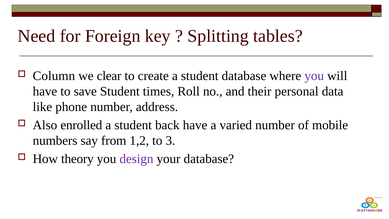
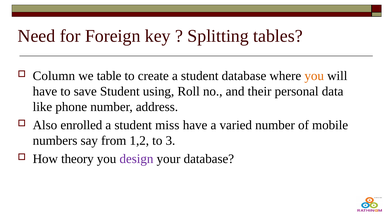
clear: clear -> table
you at (314, 76) colour: purple -> orange
times: times -> using
back: back -> miss
